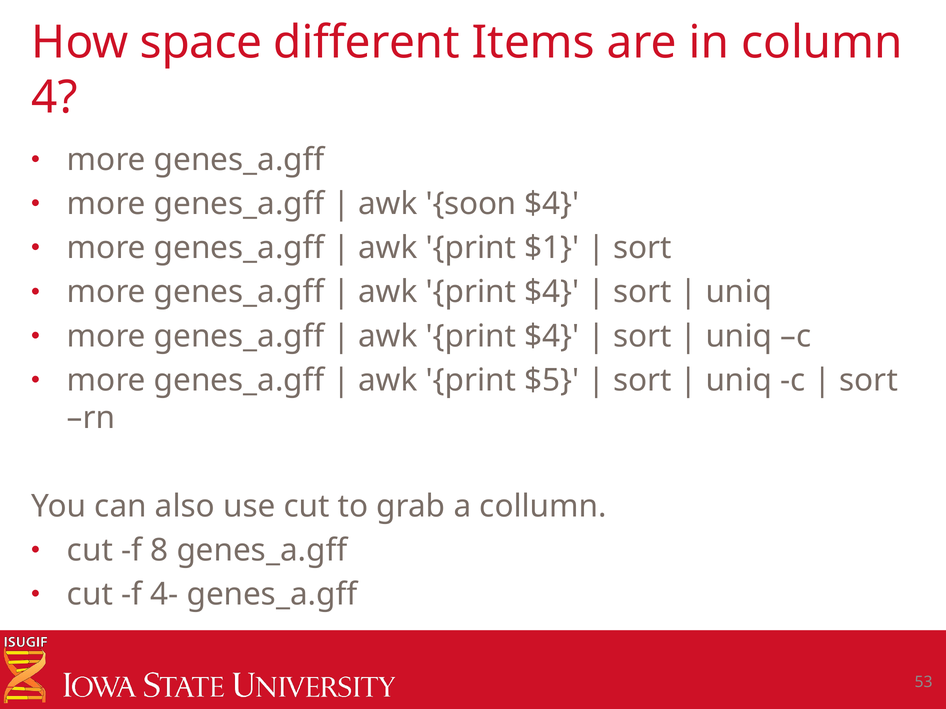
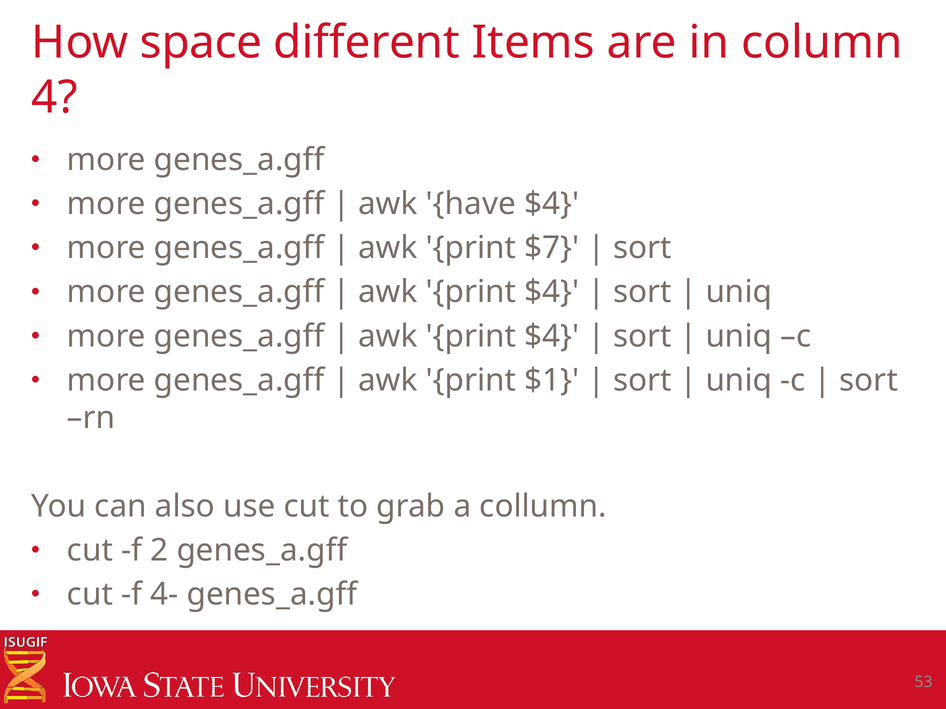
soon: soon -> have
$1: $1 -> $7
$5: $5 -> $1
8: 8 -> 2
